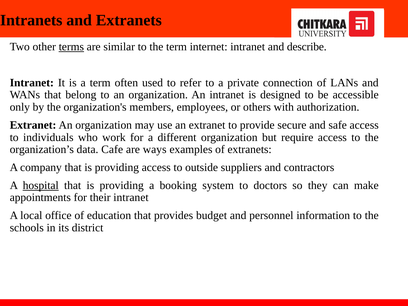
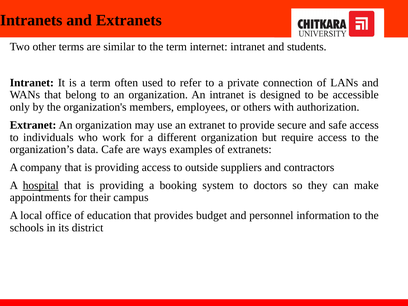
terms underline: present -> none
describe: describe -> students
their intranet: intranet -> campus
